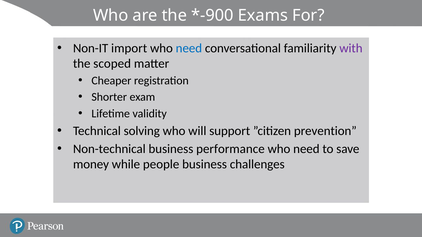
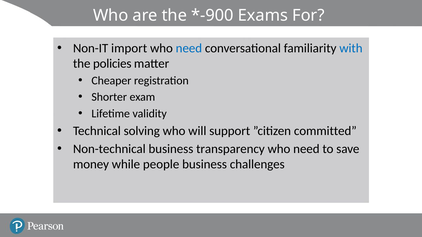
with colour: purple -> blue
scoped: scoped -> policies
prevention: prevention -> committed
performance: performance -> transparency
